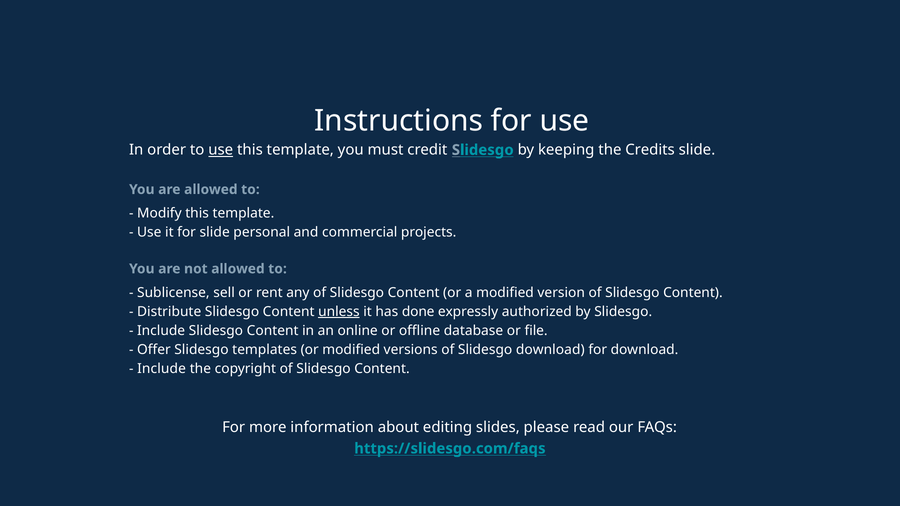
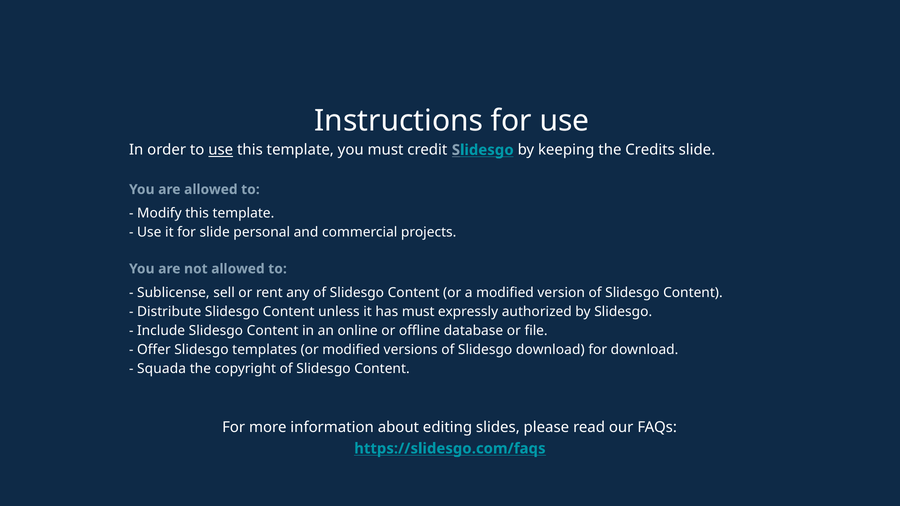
unless underline: present -> none
has done: done -> must
Include at (162, 369): Include -> Squada
